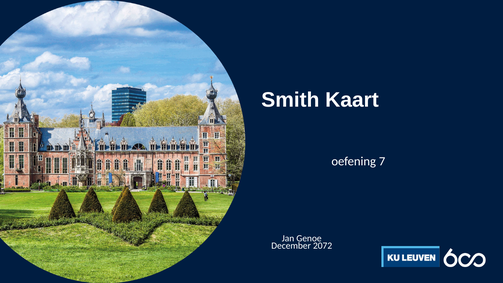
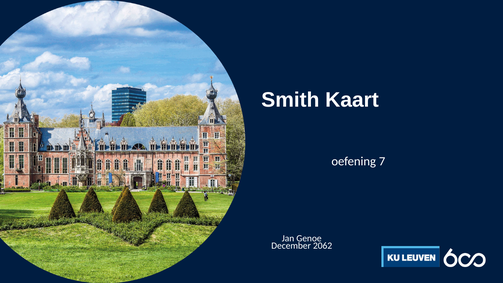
2072: 2072 -> 2062
